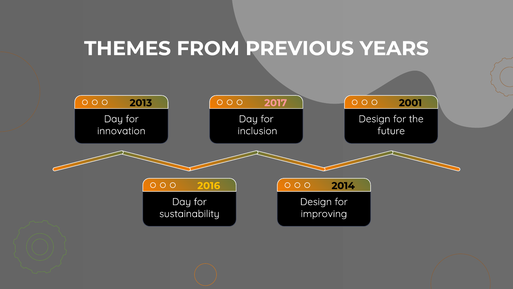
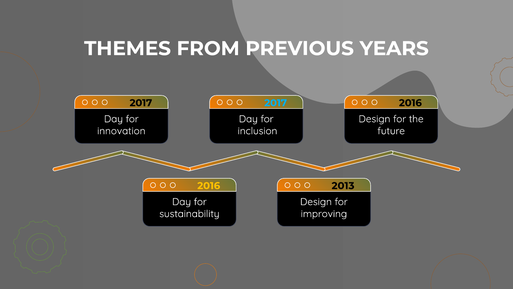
2013 at (141, 103): 2013 -> 2017
2017 at (276, 103) colour: pink -> light blue
2001 at (410, 103): 2001 -> 2016
2014: 2014 -> 2013
